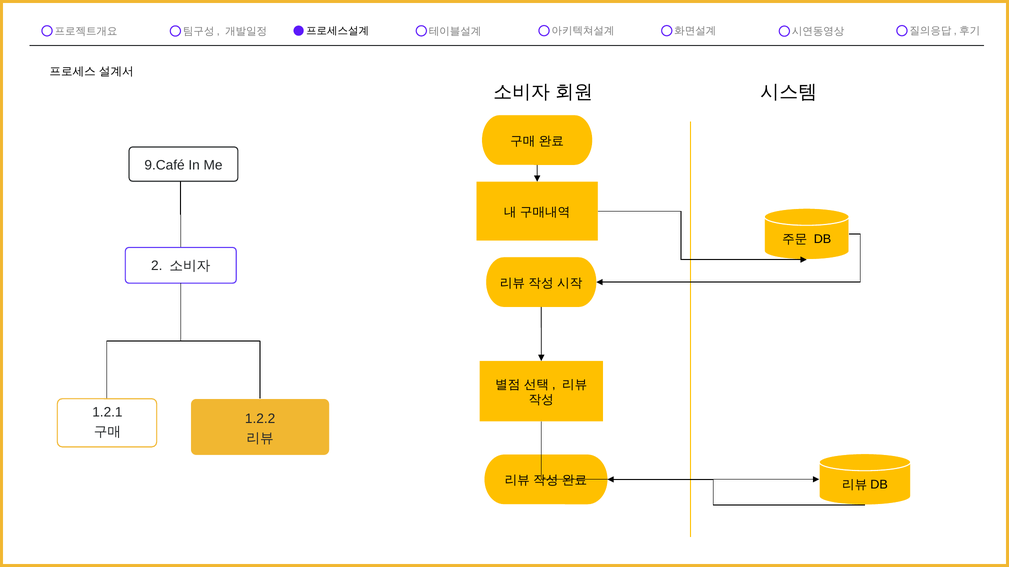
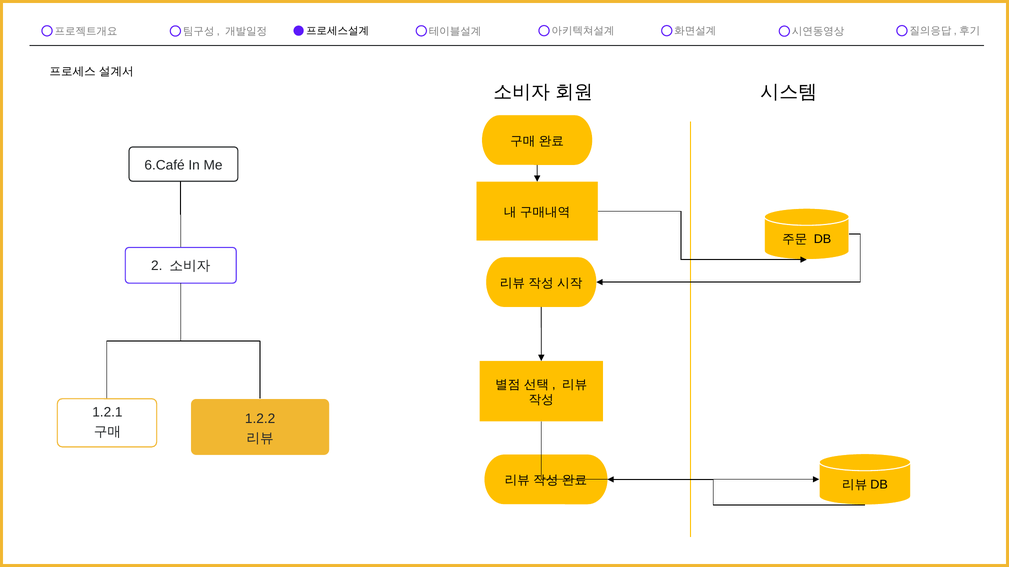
9.Café: 9.Café -> 6.Café
